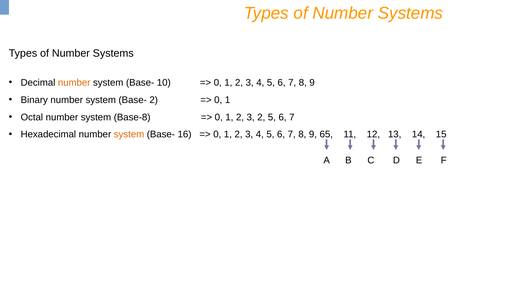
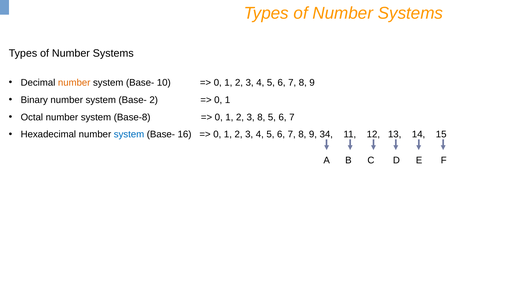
3 2: 2 -> 8
system at (129, 134) colour: orange -> blue
65: 65 -> 34
